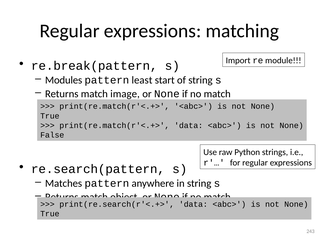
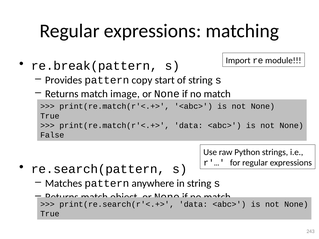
Modules: Modules -> Provides
least: least -> copy
